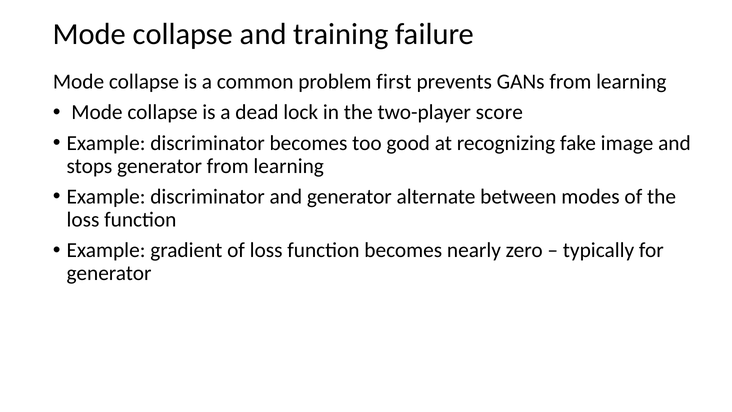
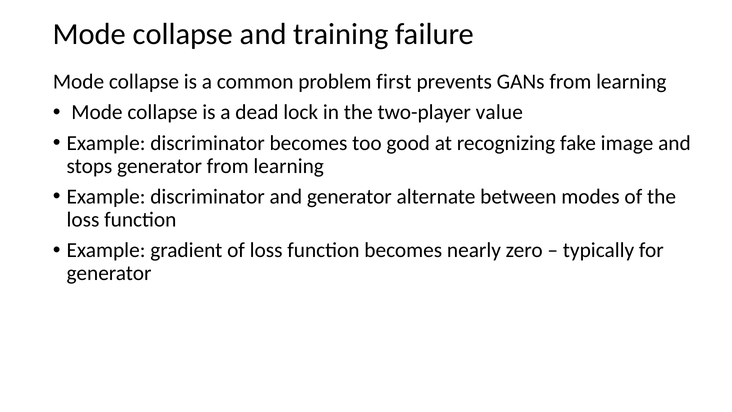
score: score -> value
